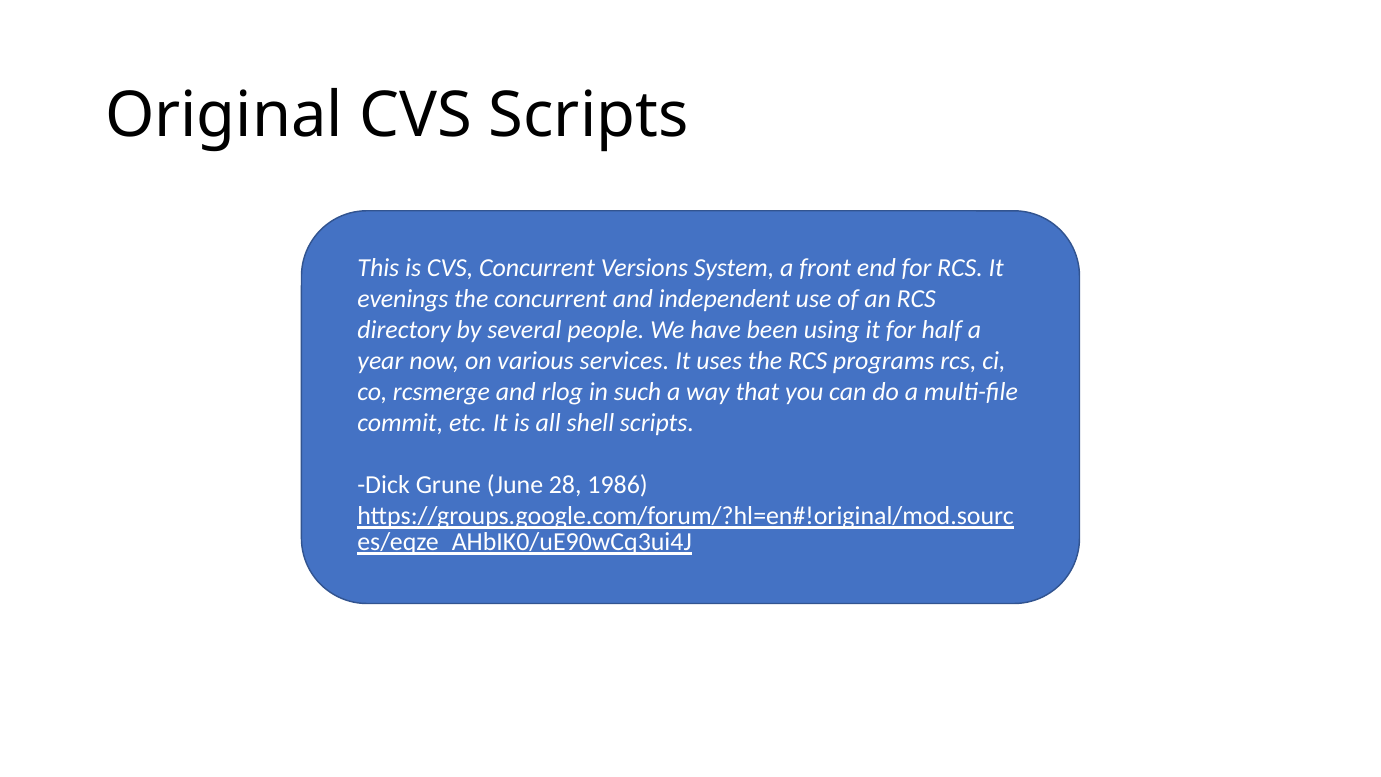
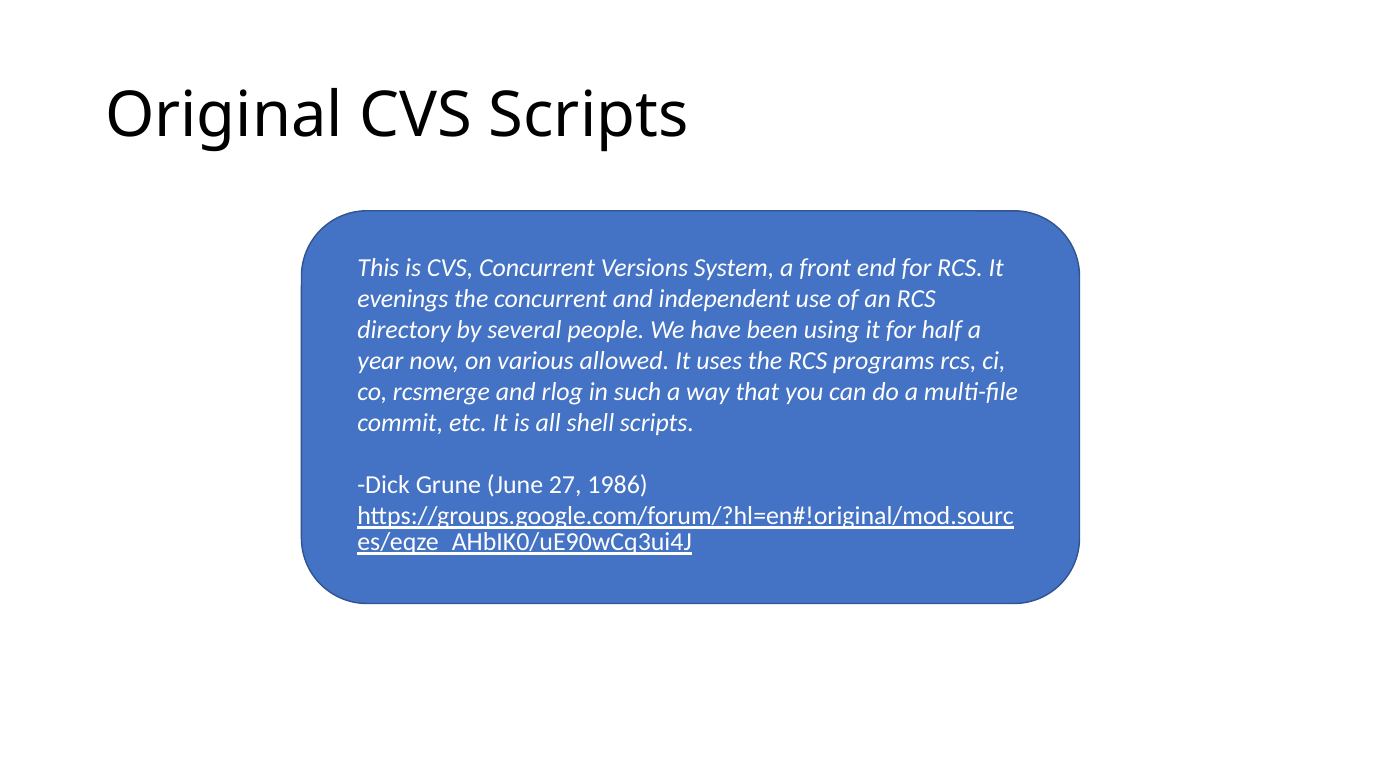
services: services -> allowed
28: 28 -> 27
